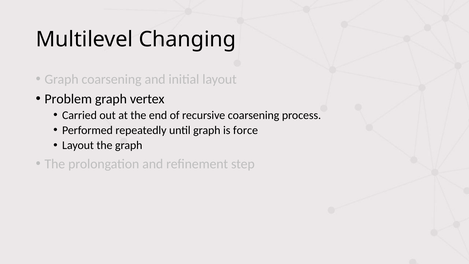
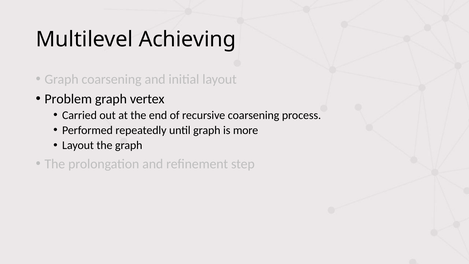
Changing: Changing -> Achieving
force: force -> more
